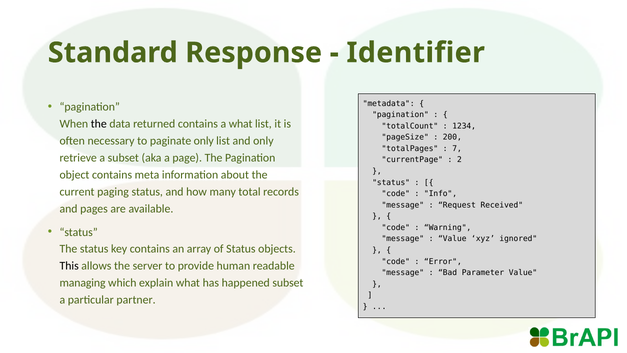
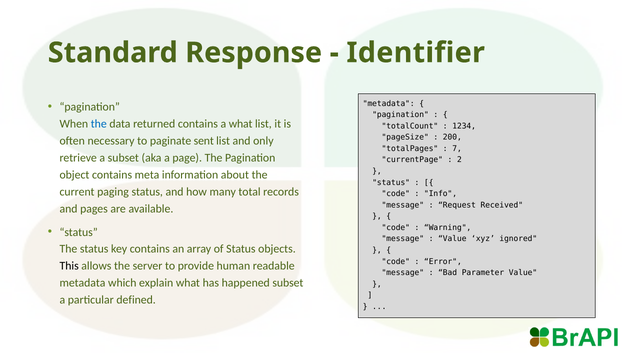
the at (99, 124) colour: black -> blue
paginate only: only -> sent
managing at (83, 283): managing -> metadata
partner: partner -> defined
